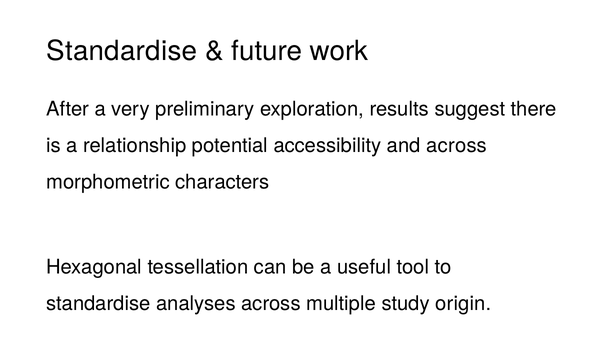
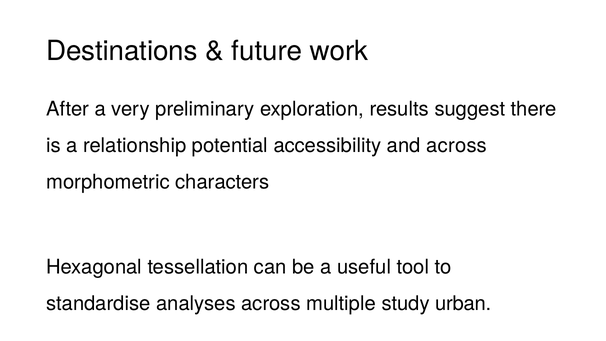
Standardise at (122, 51): Standardise -> Destinations
origin: origin -> urban
